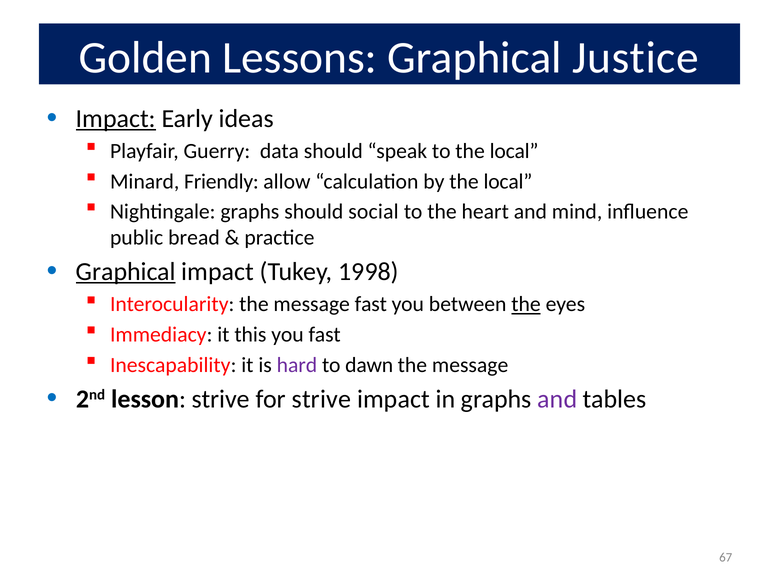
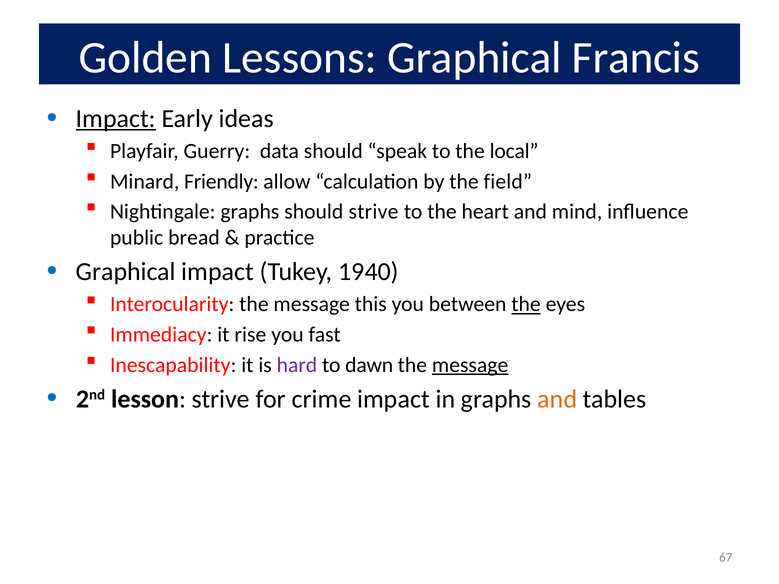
Justice: Justice -> Francis
by the local: local -> field
should social: social -> strive
Graphical at (126, 272) underline: present -> none
1998: 1998 -> 1940
message fast: fast -> this
this: this -> rise
message at (470, 365) underline: none -> present
for strive: strive -> crime
and at (557, 399) colour: purple -> orange
